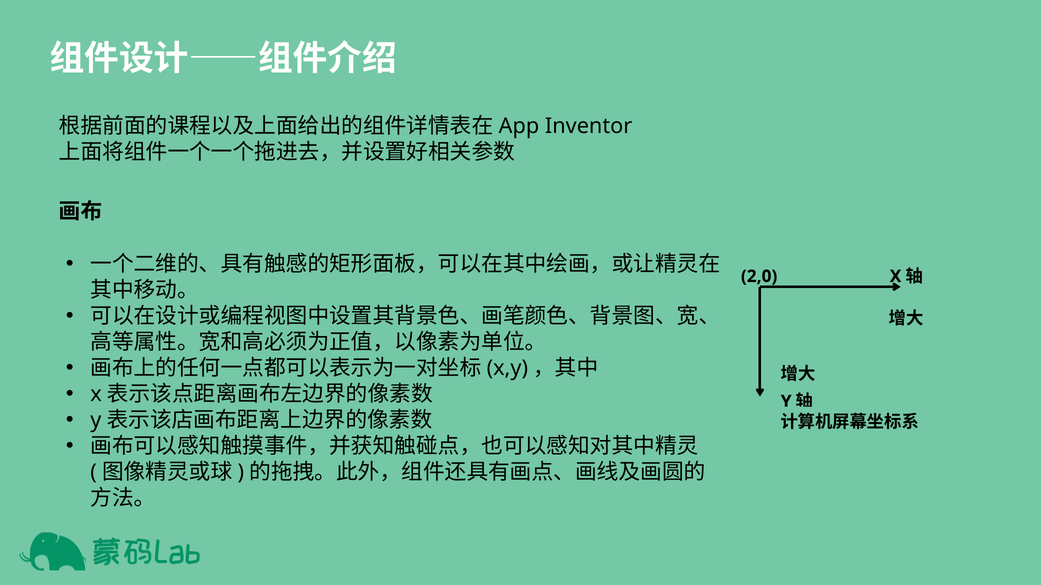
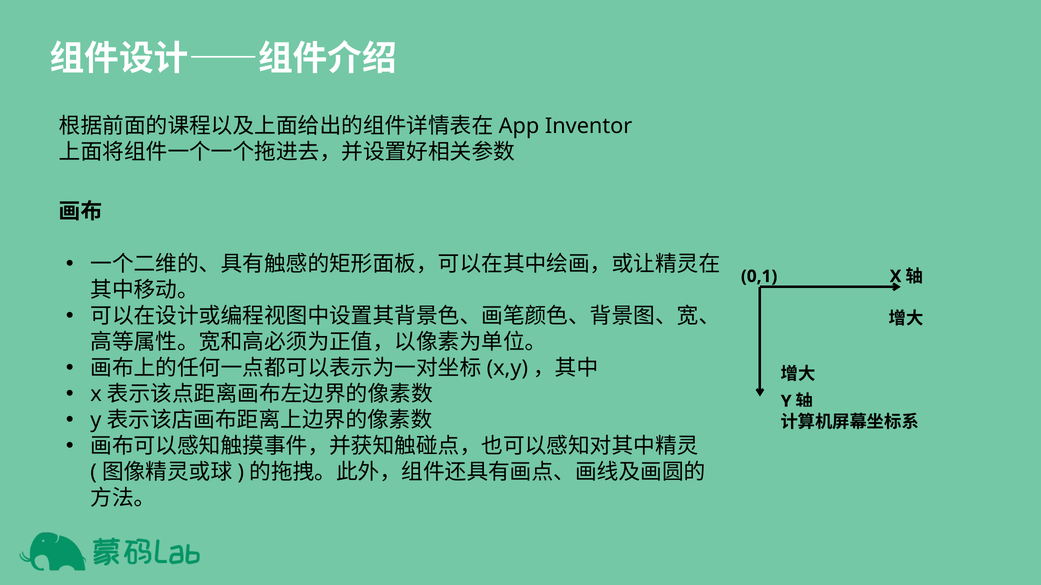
2,0: 2,0 -> 0,1
